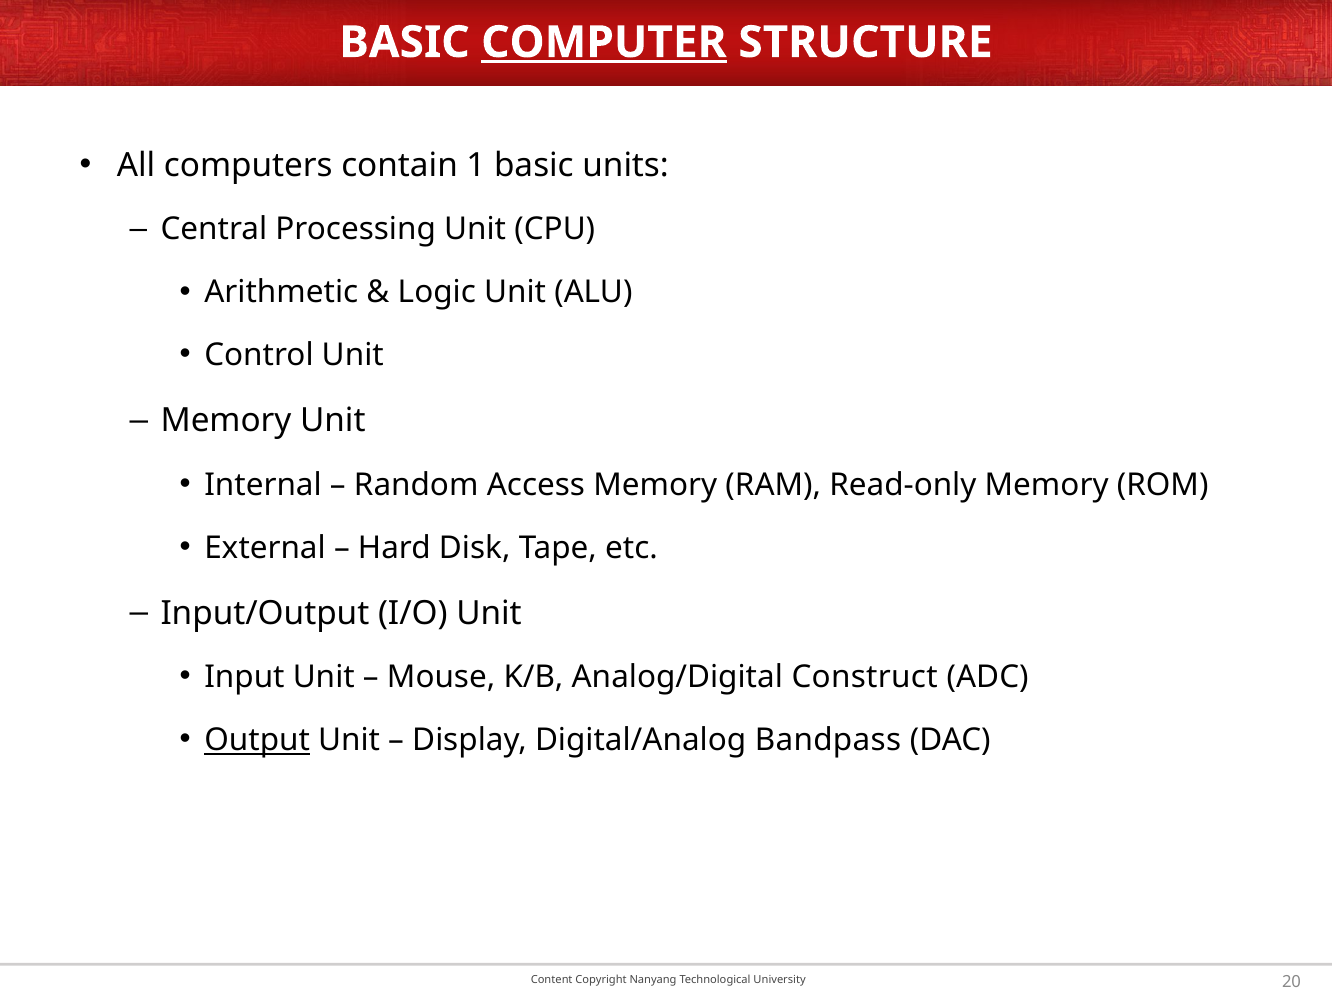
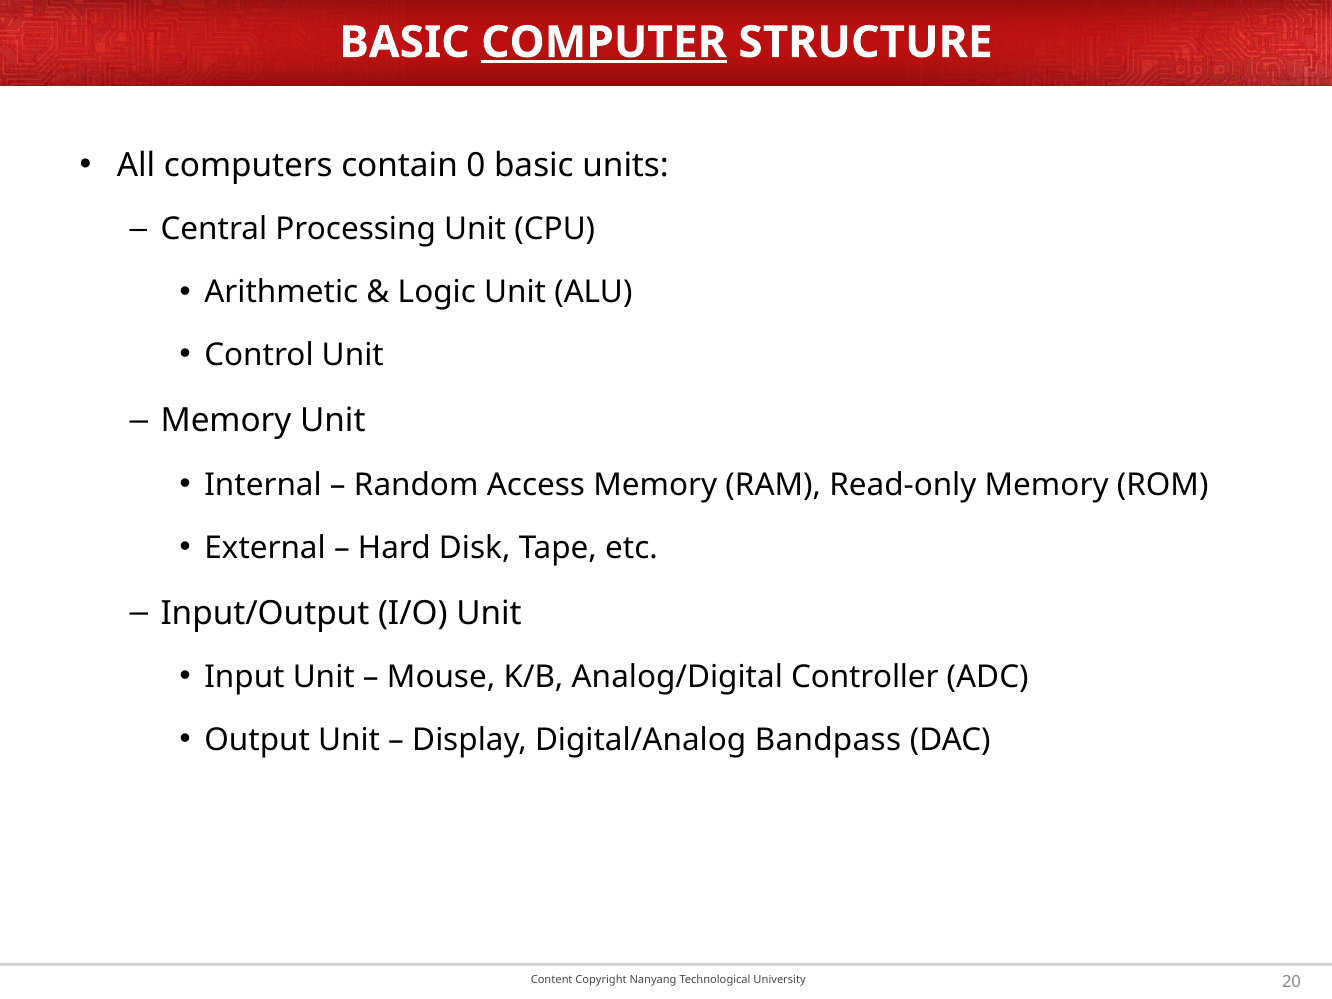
1: 1 -> 0
Construct: Construct -> Controller
Output underline: present -> none
